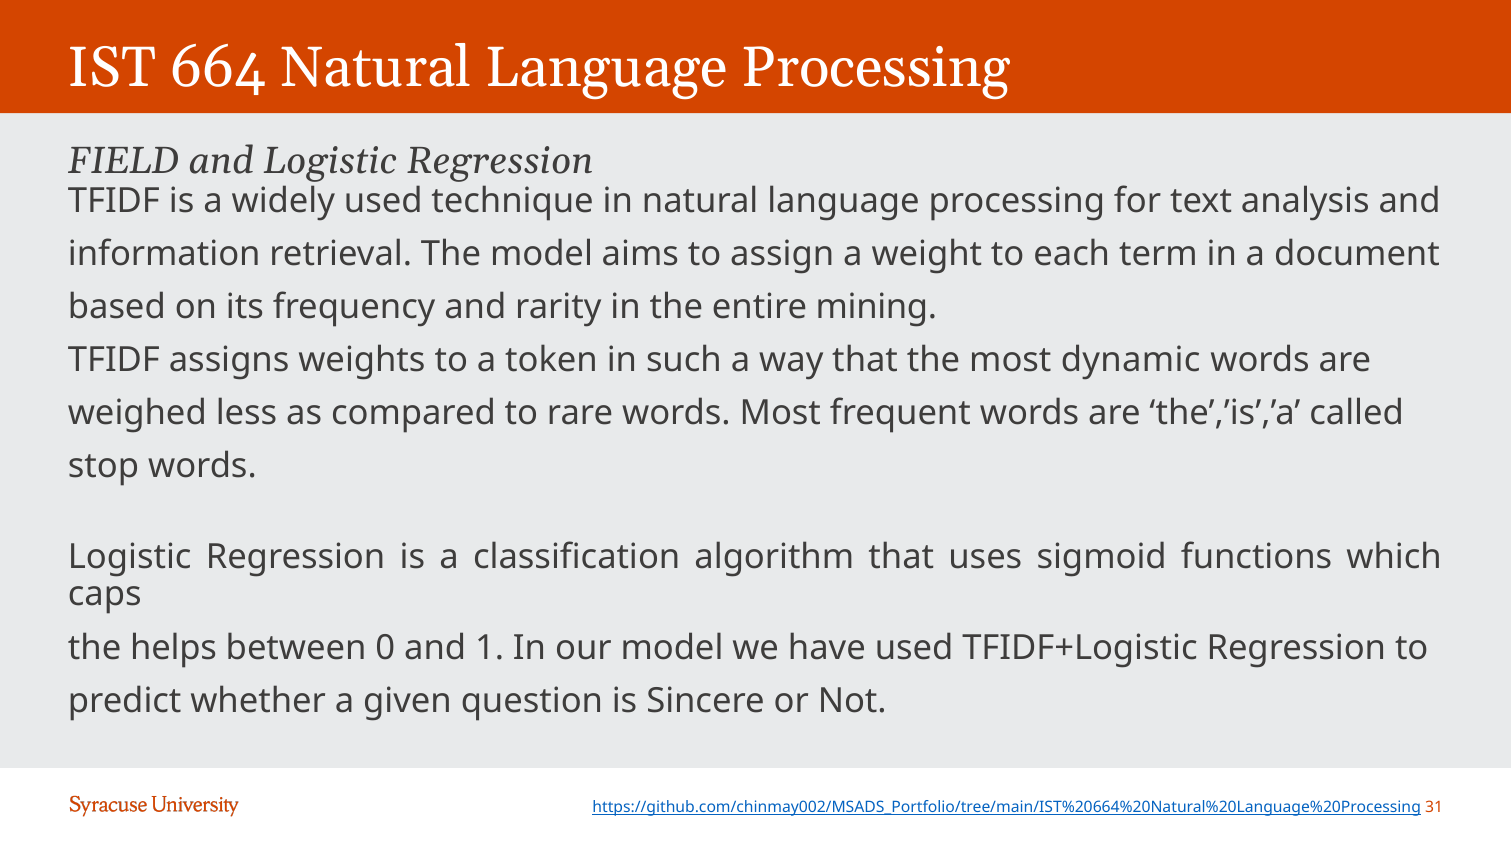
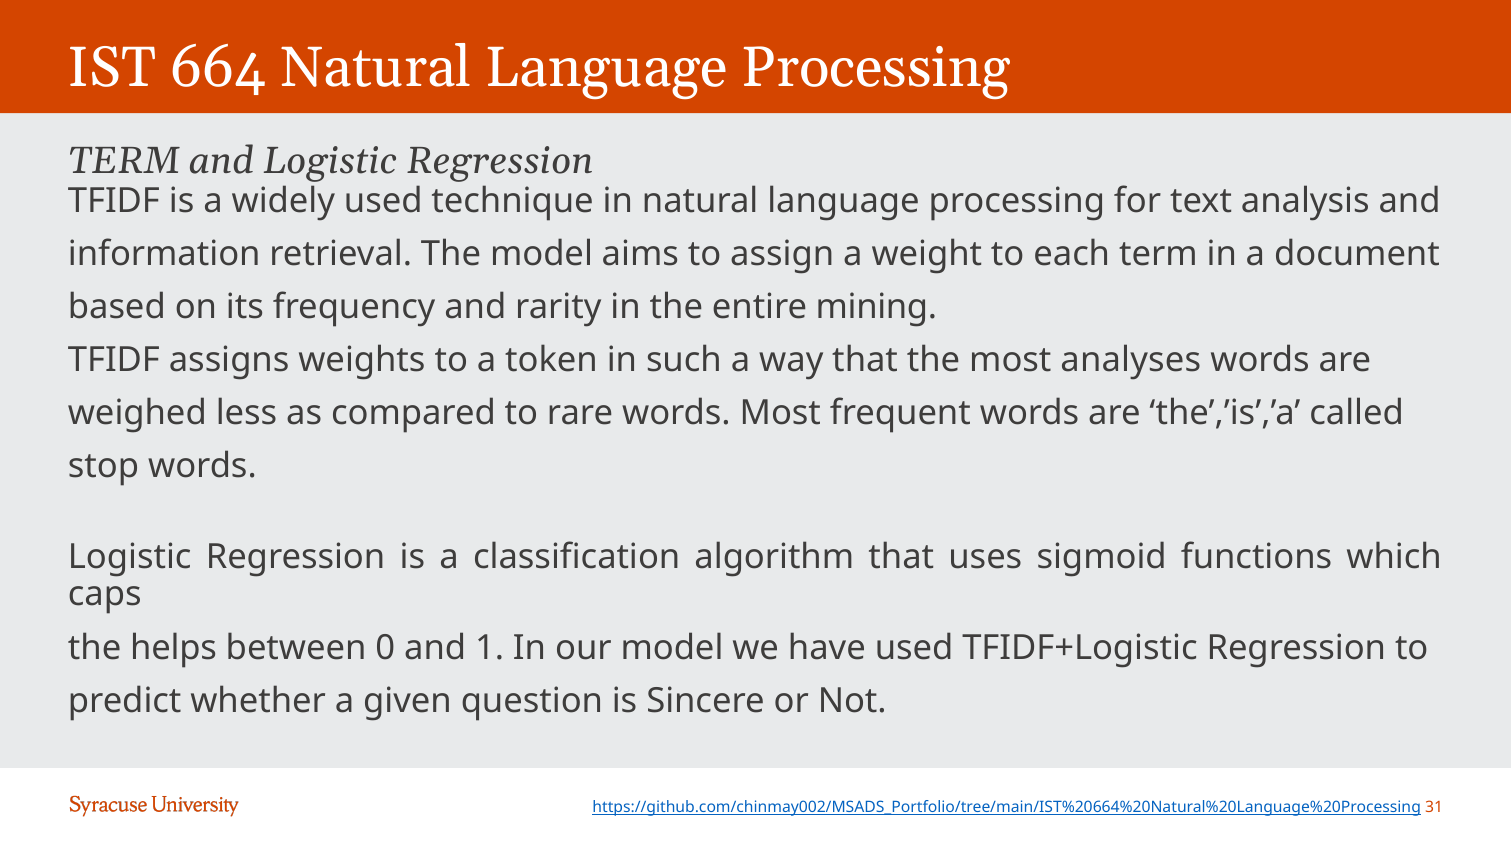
FIELD at (124, 161): FIELD -> TERM
dynamic: dynamic -> analyses
